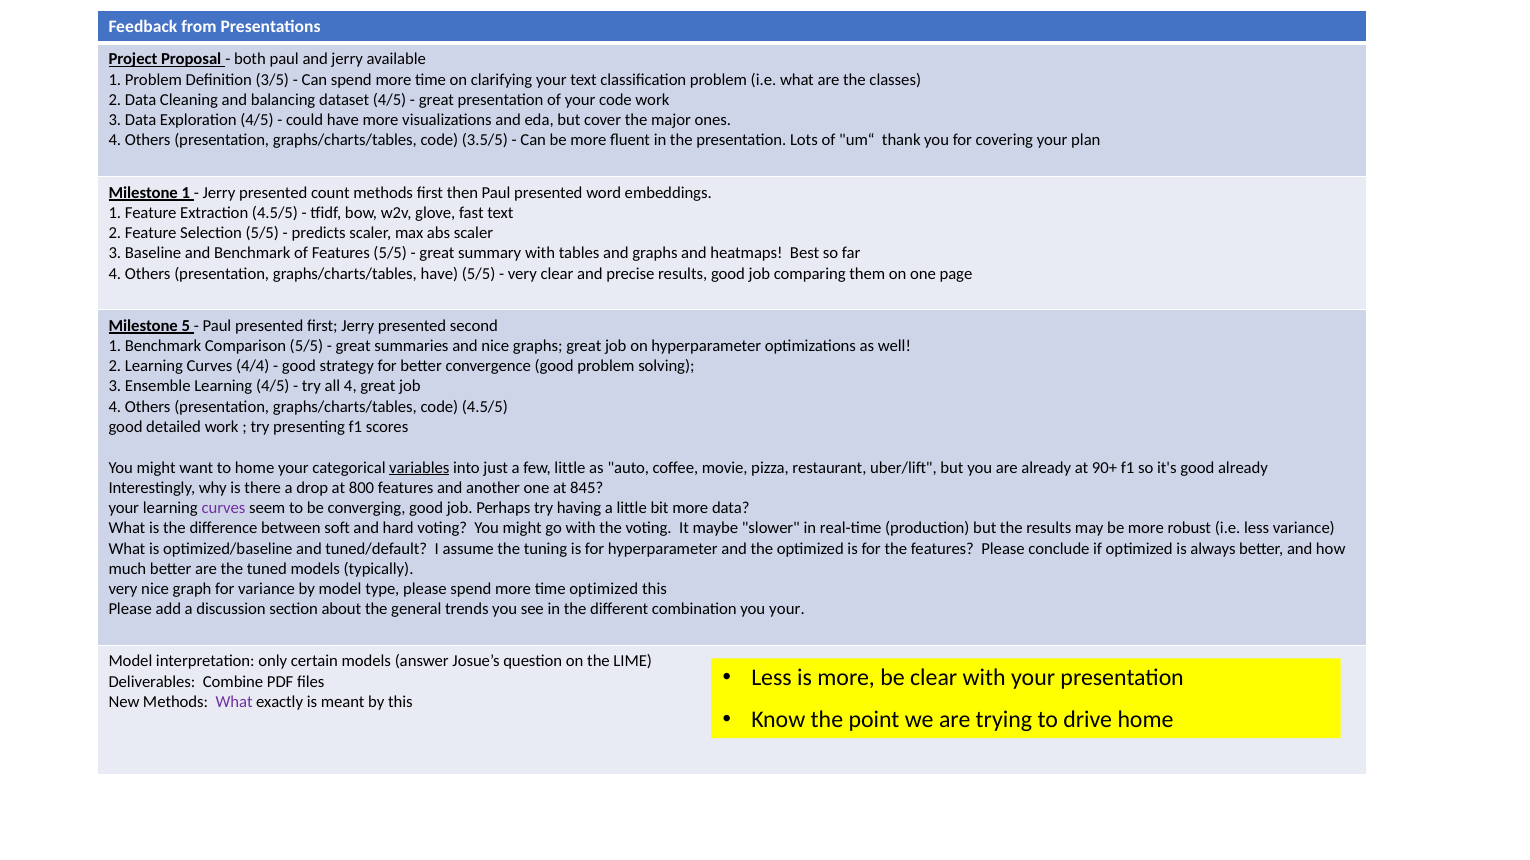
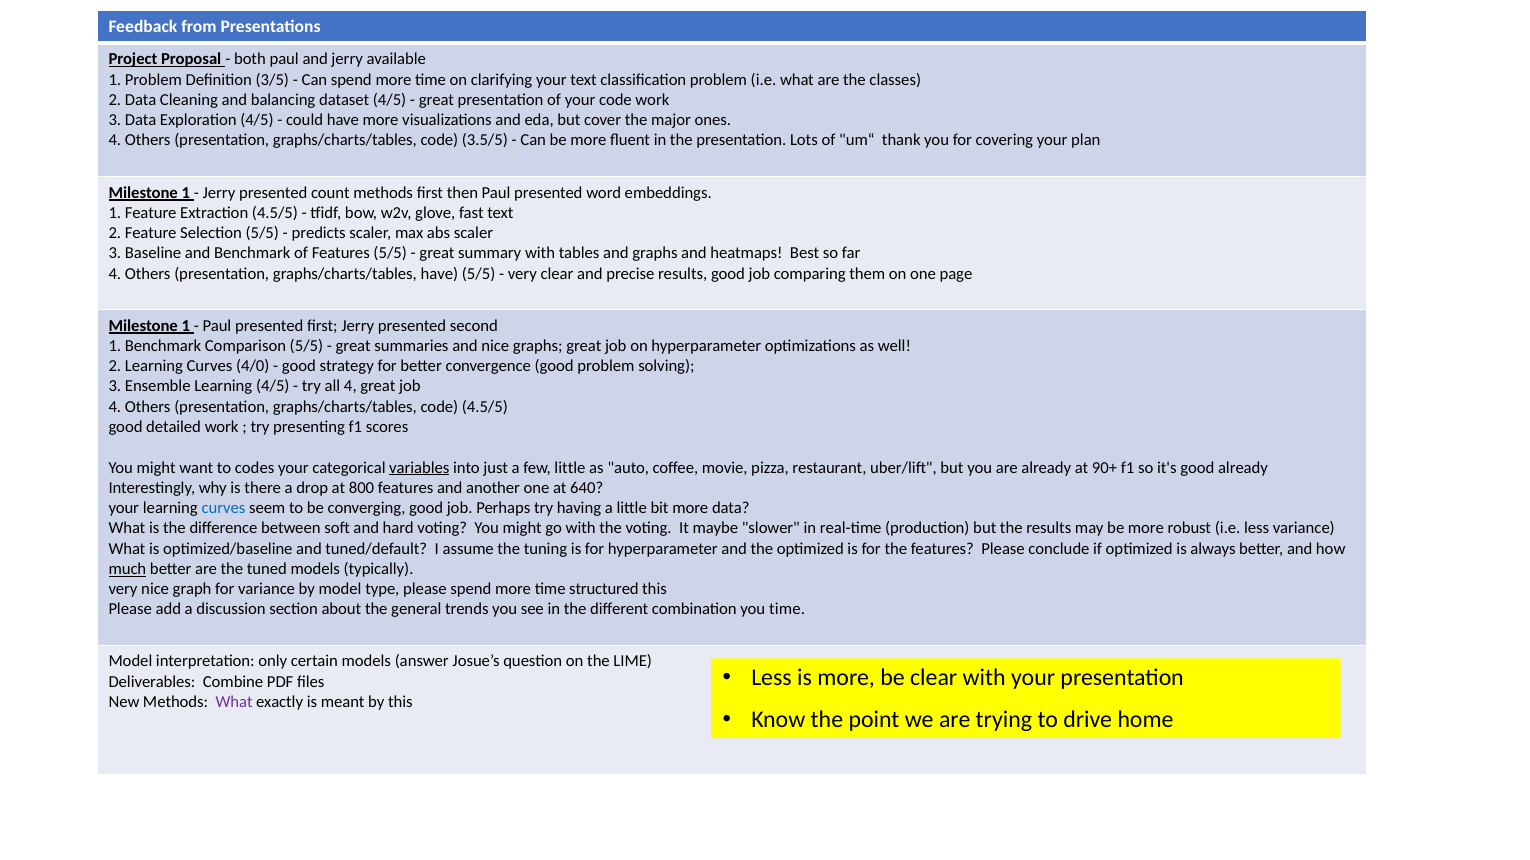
5 at (186, 326): 5 -> 1
4/4: 4/4 -> 4/0
to home: home -> codes
845: 845 -> 640
curves at (223, 508) colour: purple -> blue
much underline: none -> present
time optimized: optimized -> structured
you your: your -> time
